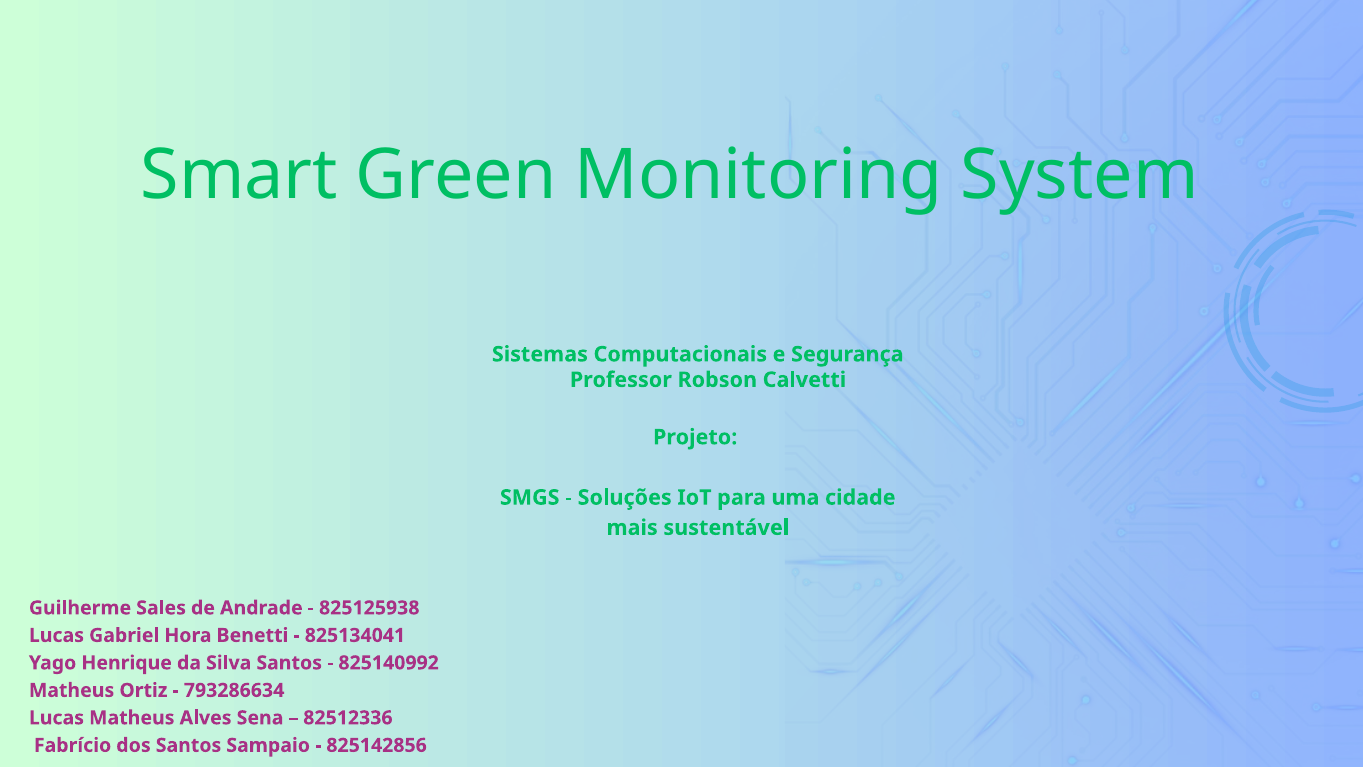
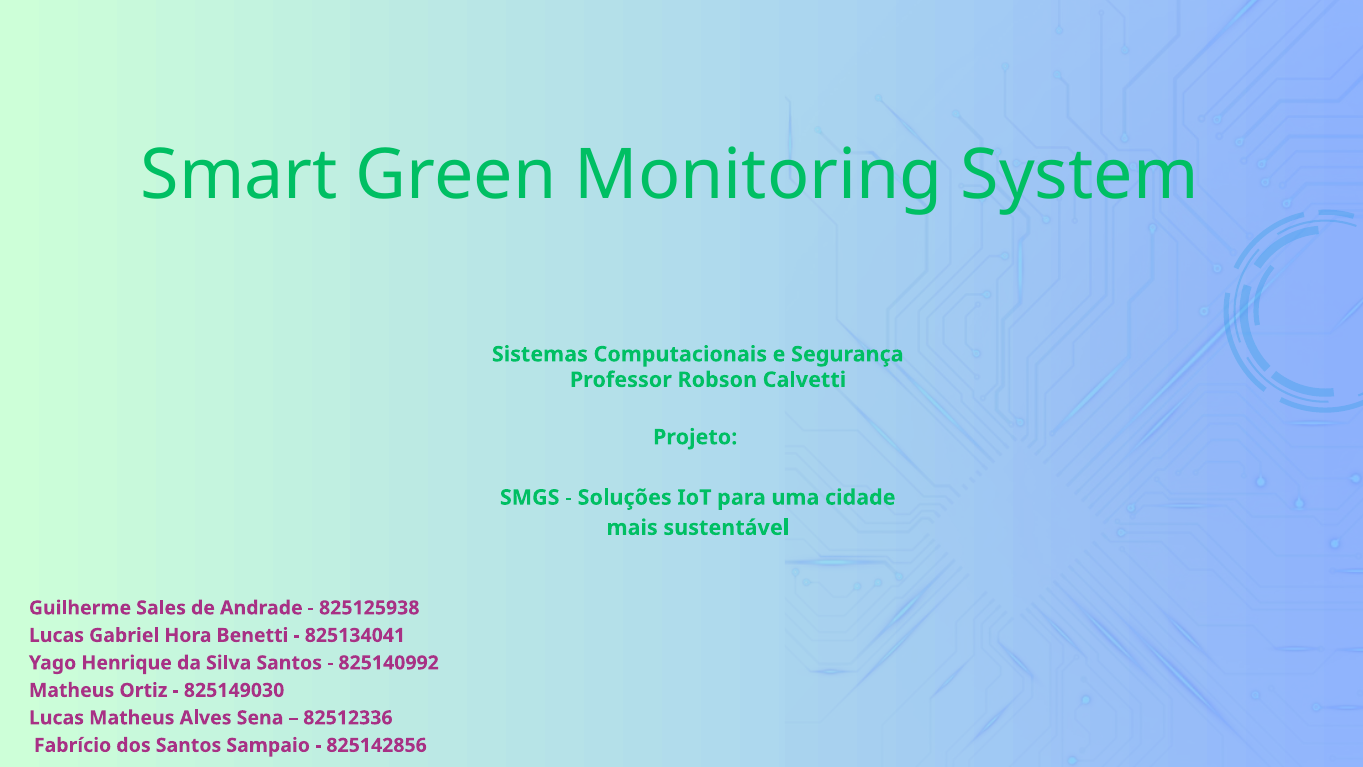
793286634: 793286634 -> 825149030
